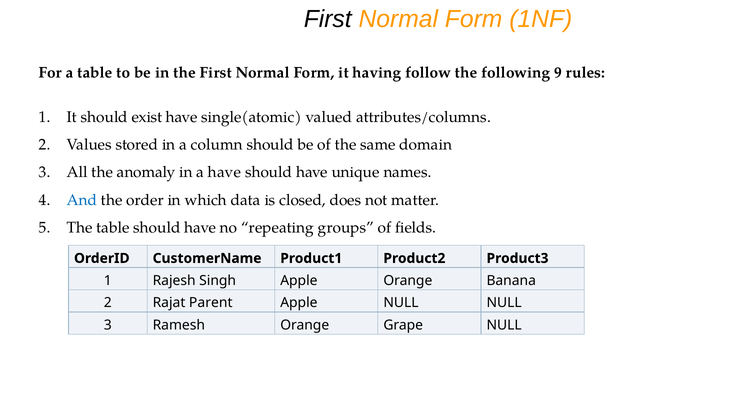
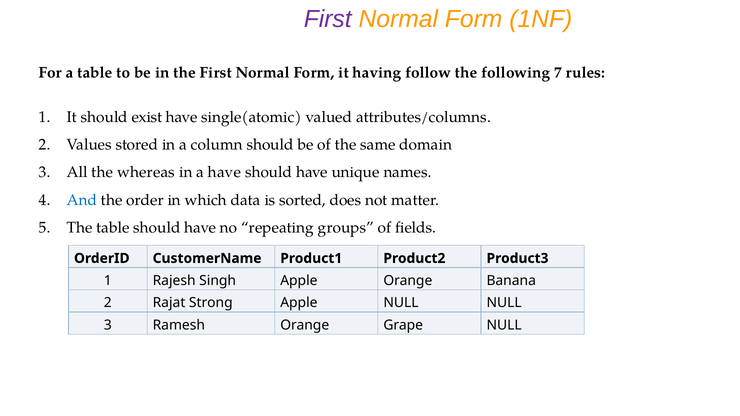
First at (328, 19) colour: black -> purple
9: 9 -> 7
anomaly: anomaly -> whereas
closed: closed -> sorted
Parent: Parent -> Strong
